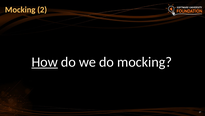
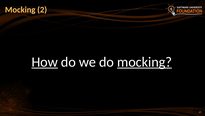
mocking at (144, 62) underline: none -> present
